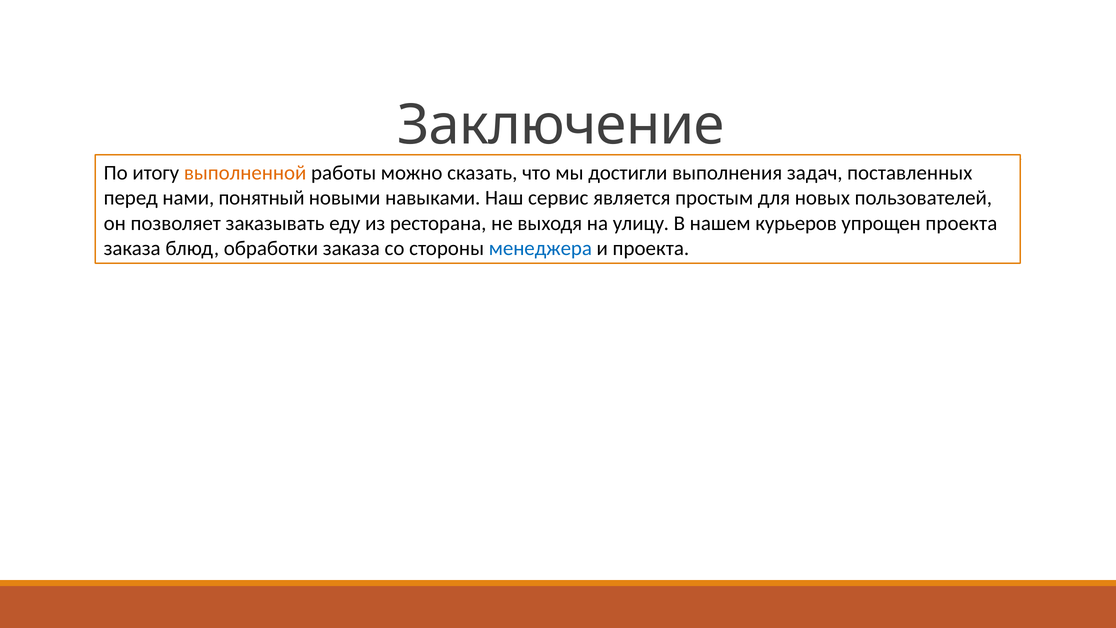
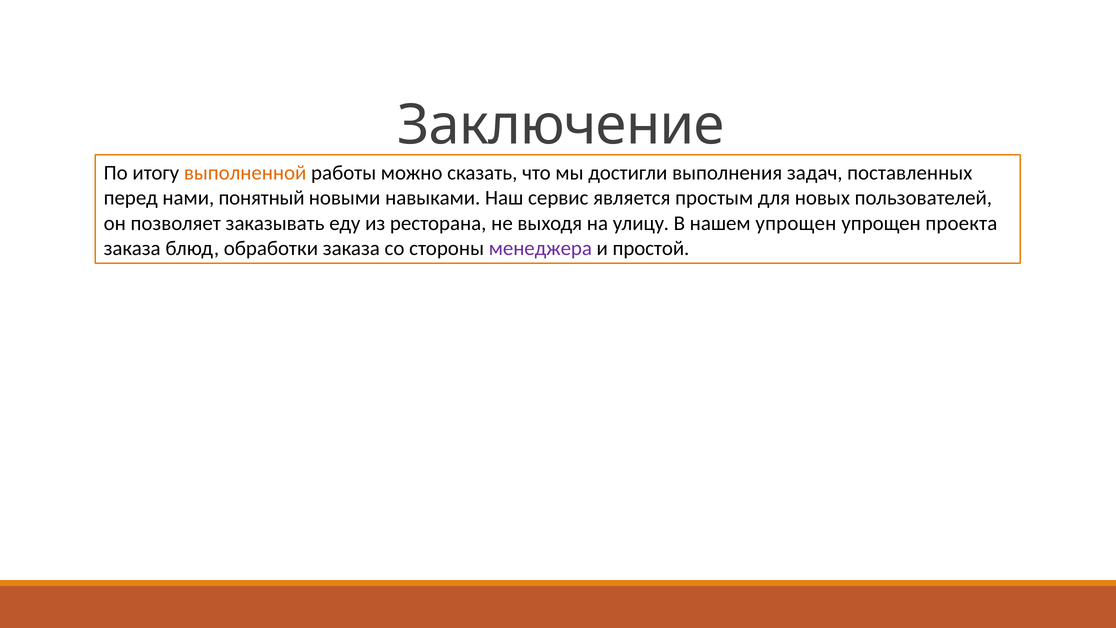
нашем курьеров: курьеров -> упрощен
менеджера colour: blue -> purple
и проекта: проекта -> простой
